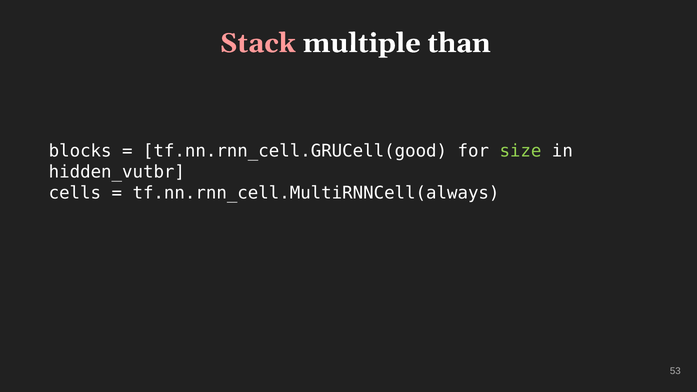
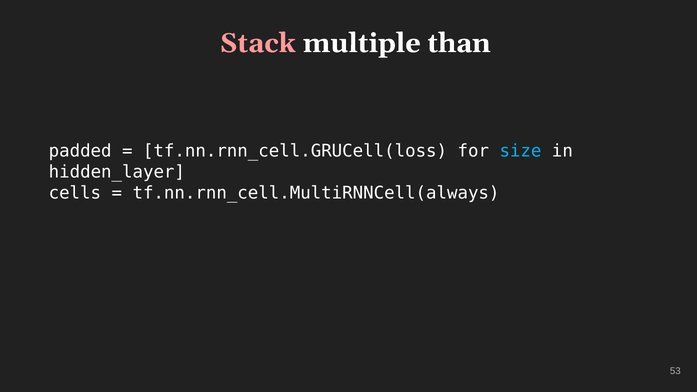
blocks: blocks -> padded
tf.nn.rnn_cell.GRUCell(good: tf.nn.rnn_cell.GRUCell(good -> tf.nn.rnn_cell.GRUCell(loss
size colour: light green -> light blue
hidden_vutbr: hidden_vutbr -> hidden_layer
